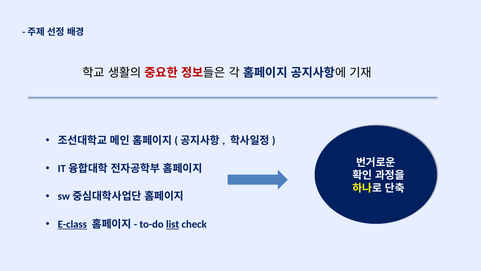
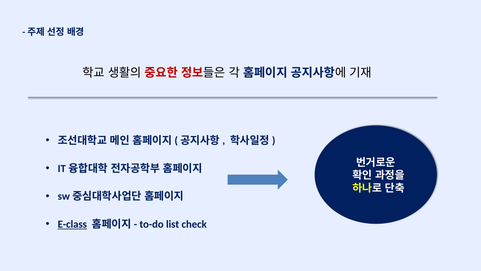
list underline: present -> none
